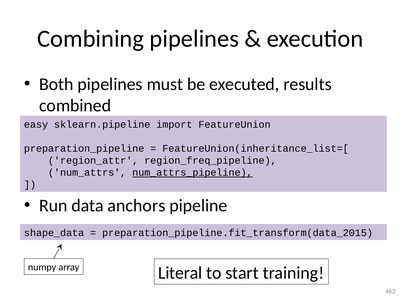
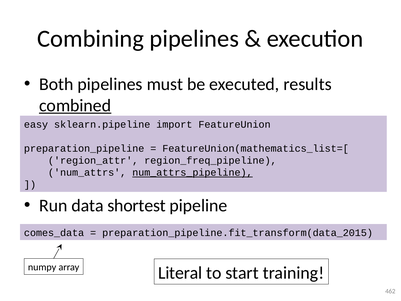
combined underline: none -> present
FeatureUnion(inheritance_list=[: FeatureUnion(inheritance_list=[ -> FeatureUnion(mathematics_list=[
anchors: anchors -> shortest
shape_data: shape_data -> comes_data
